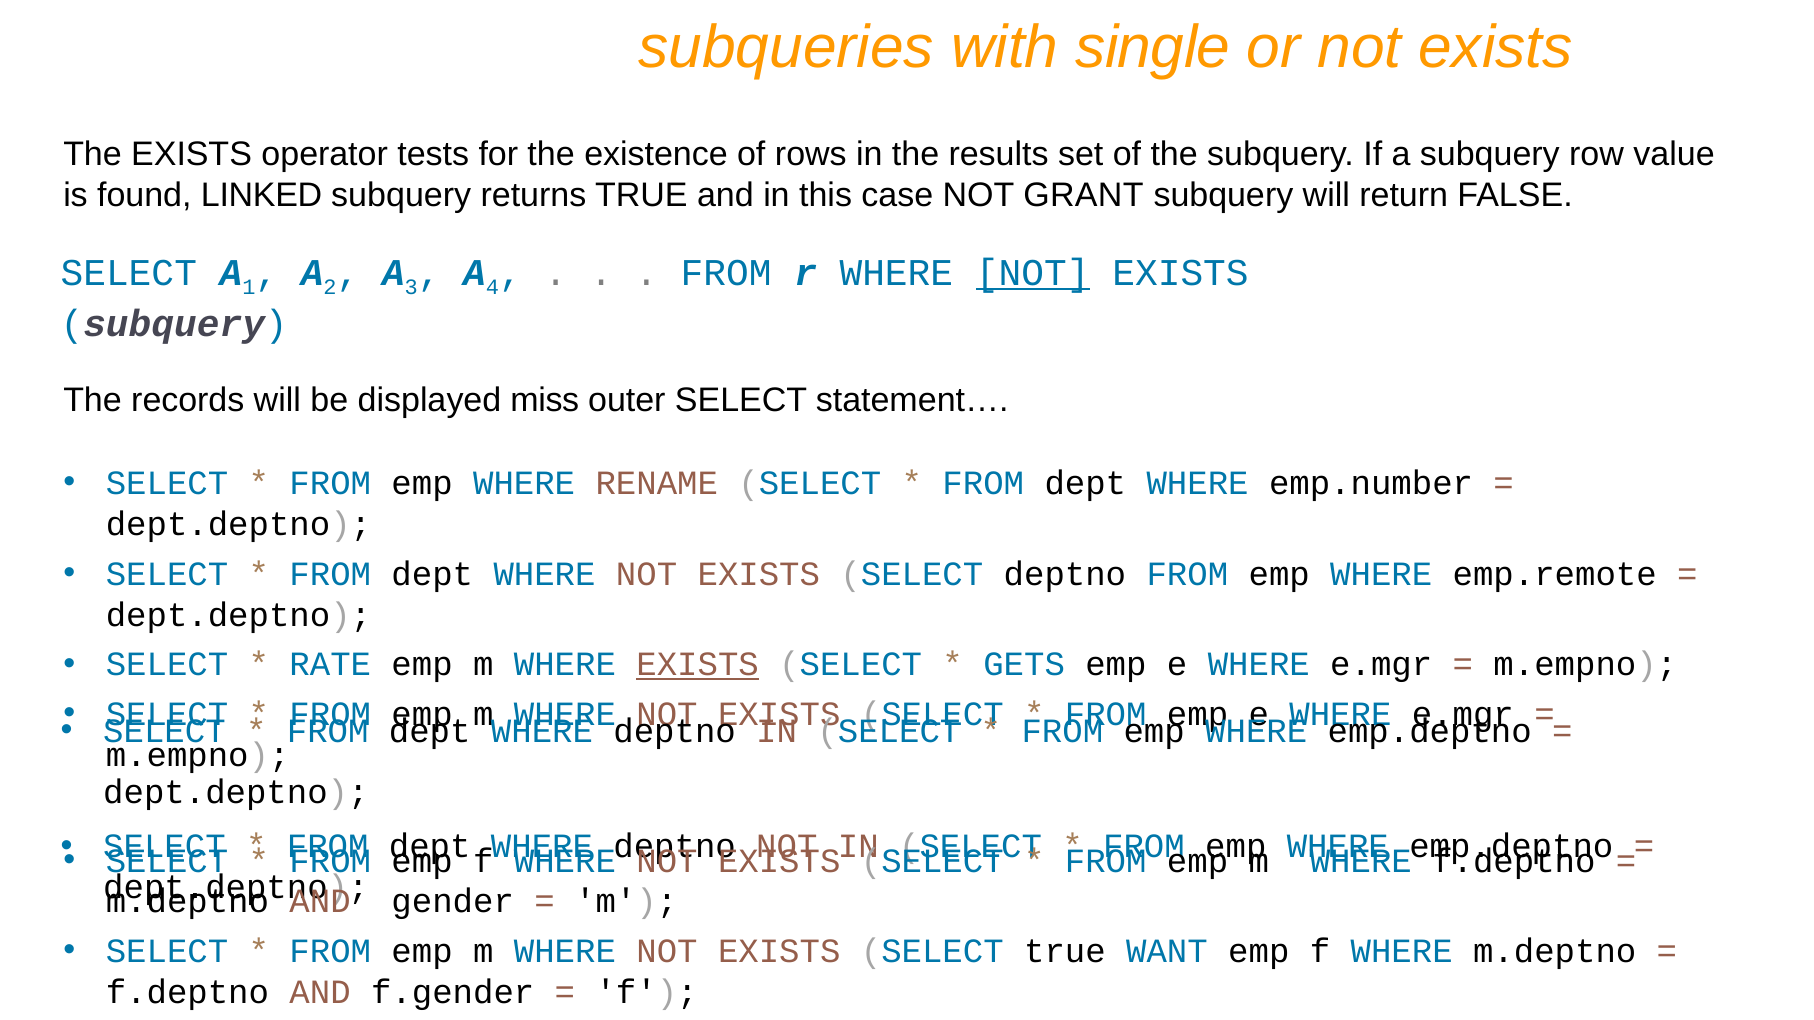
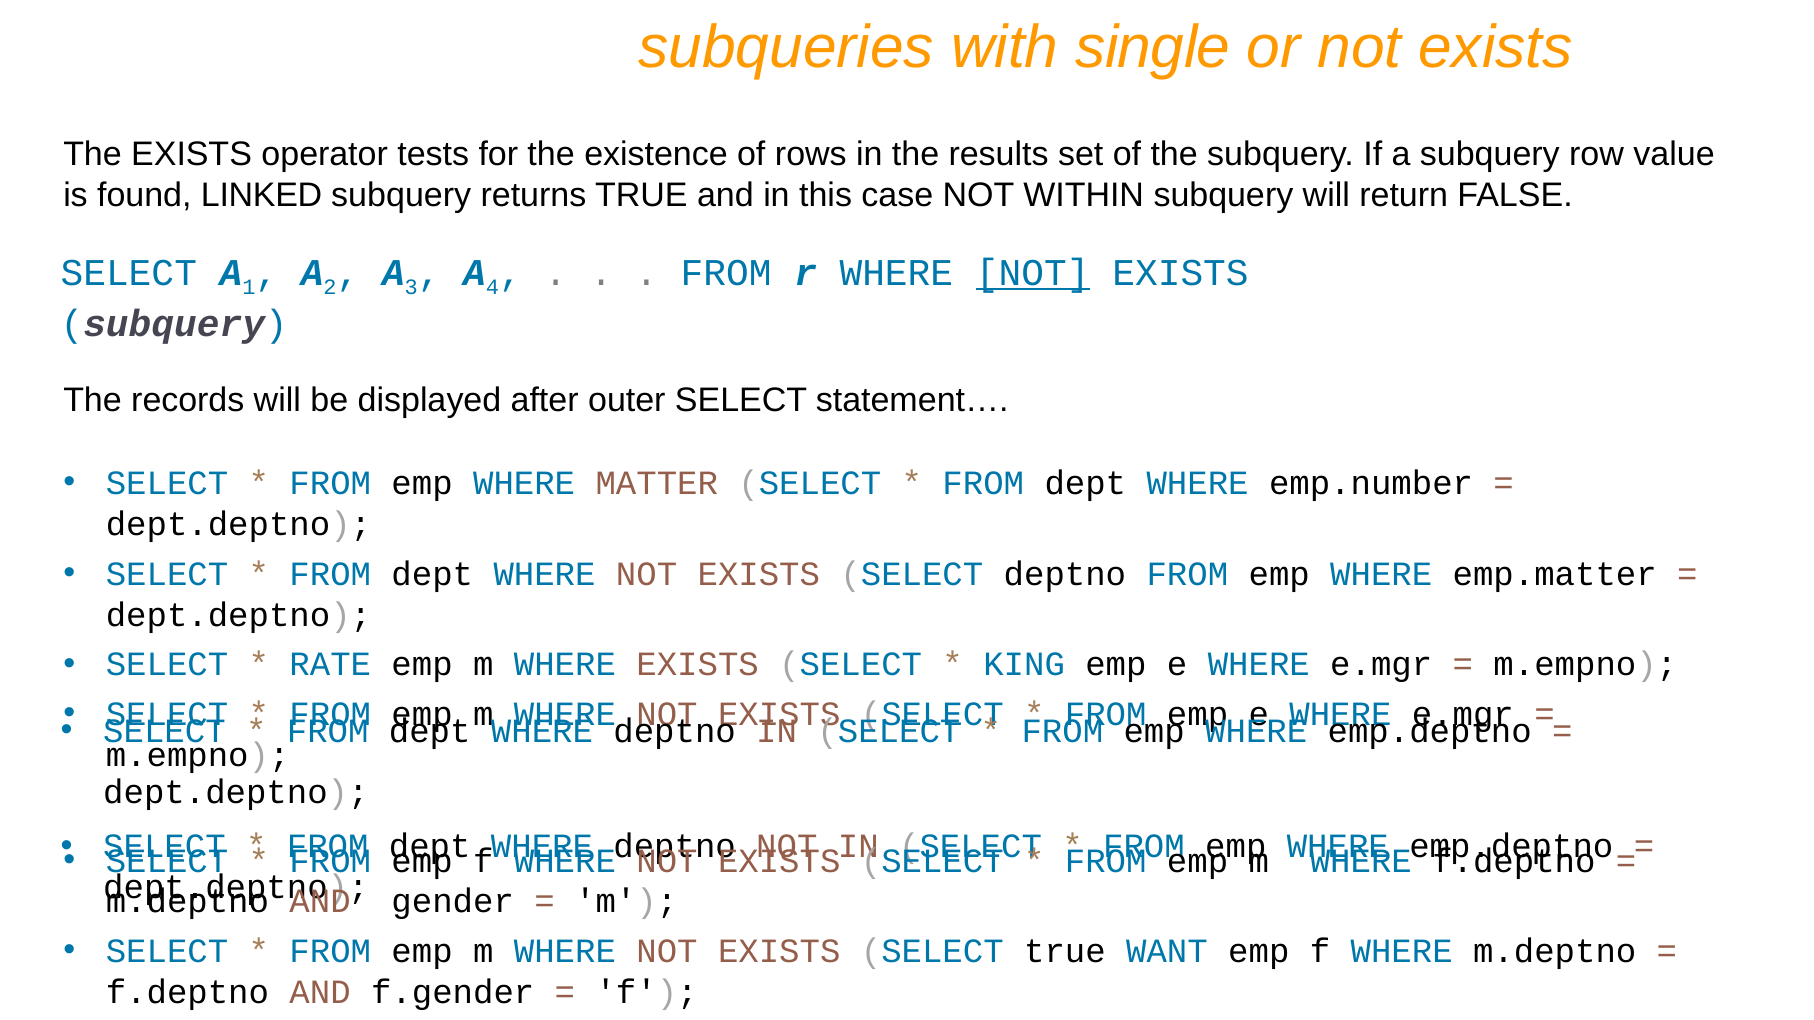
GRANT: GRANT -> WITHIN
miss: miss -> after
RENAME: RENAME -> MATTER
emp.remote: emp.remote -> emp.matter
EXISTS at (698, 665) underline: present -> none
GETS: GETS -> KING
